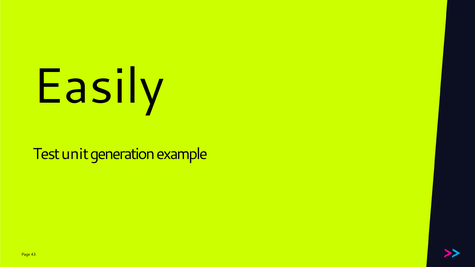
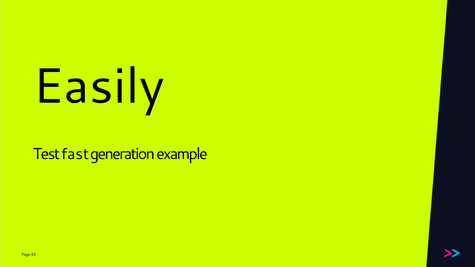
unit: unit -> fast
